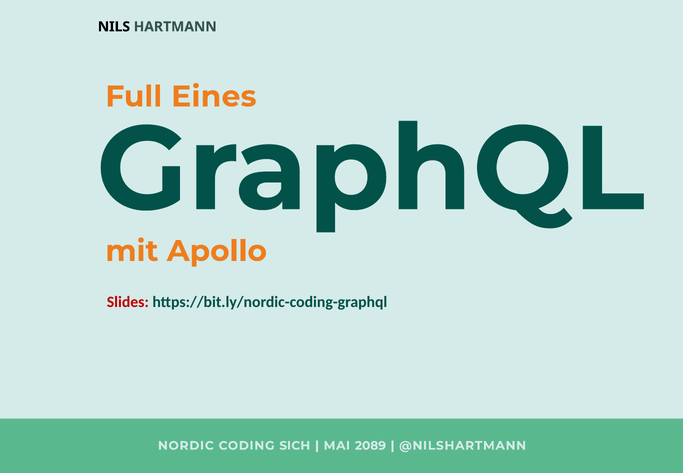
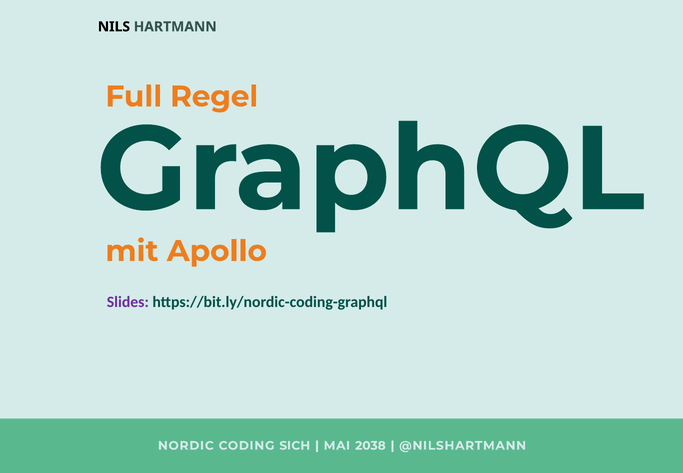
Eines: Eines -> Regel
Slides colour: red -> purple
2089: 2089 -> 2038
